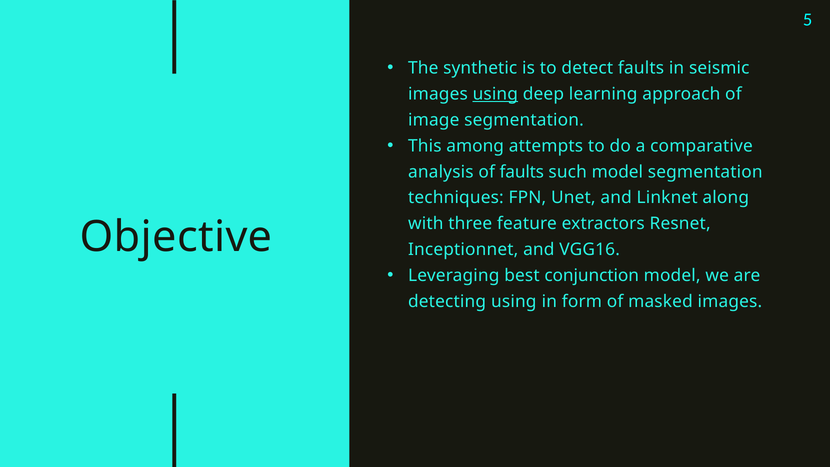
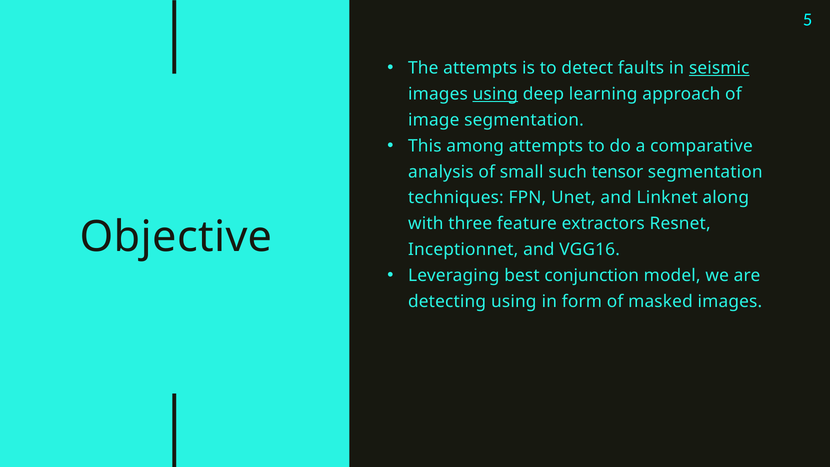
The synthetic: synthetic -> attempts
seismic underline: none -> present
of faults: faults -> small
such model: model -> tensor
